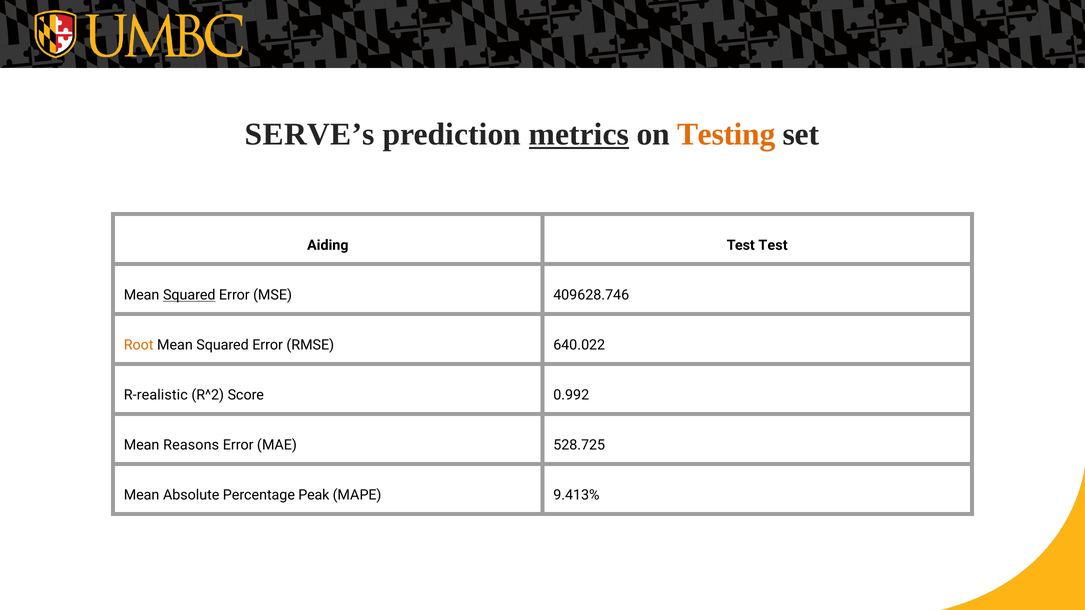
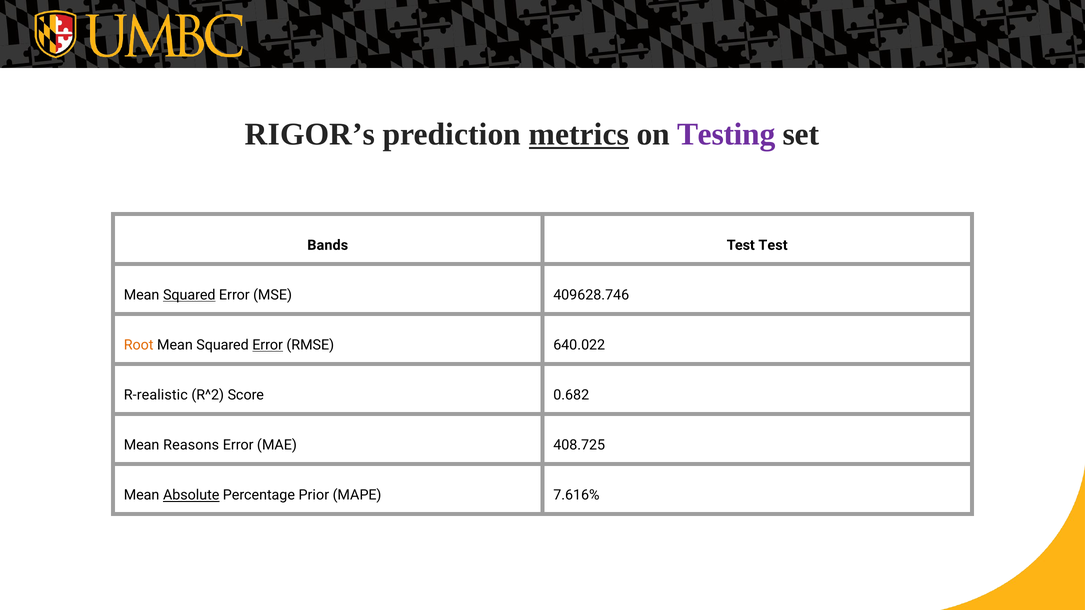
SERVE’s: SERVE’s -> RIGOR’s
Testing colour: orange -> purple
Aiding: Aiding -> Bands
Error at (268, 345) underline: none -> present
0.992: 0.992 -> 0.682
528.725: 528.725 -> 408.725
Absolute underline: none -> present
Peak: Peak -> Prior
9.413%: 9.413% -> 7.616%
